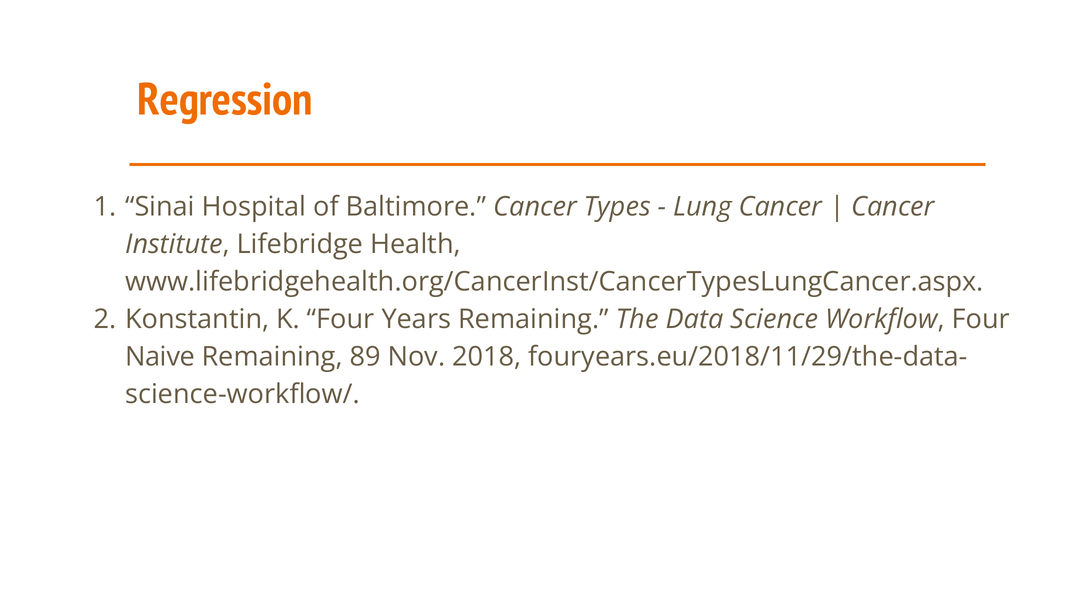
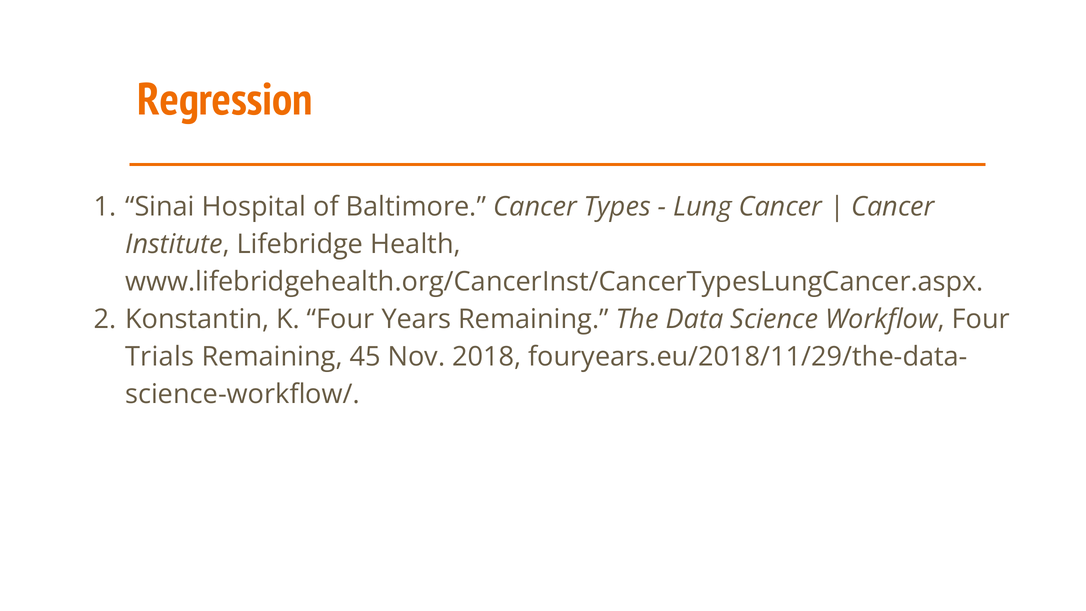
Naive: Naive -> Trials
89: 89 -> 45
